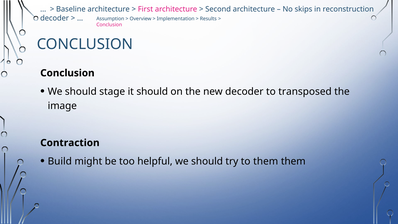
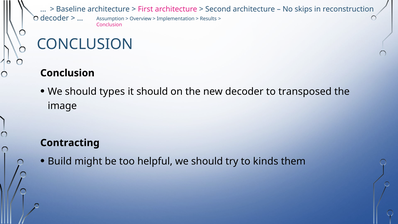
stage: stage -> types
Contraction: Contraction -> Contracting
to them: them -> kinds
